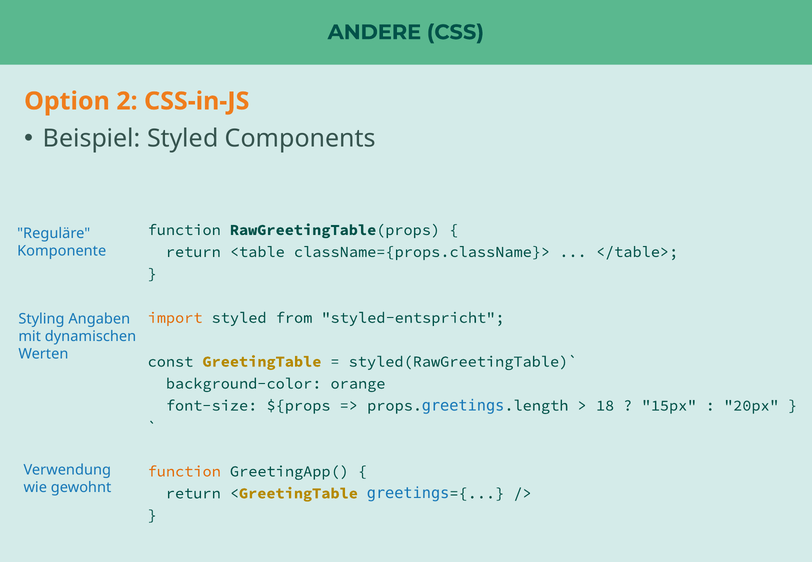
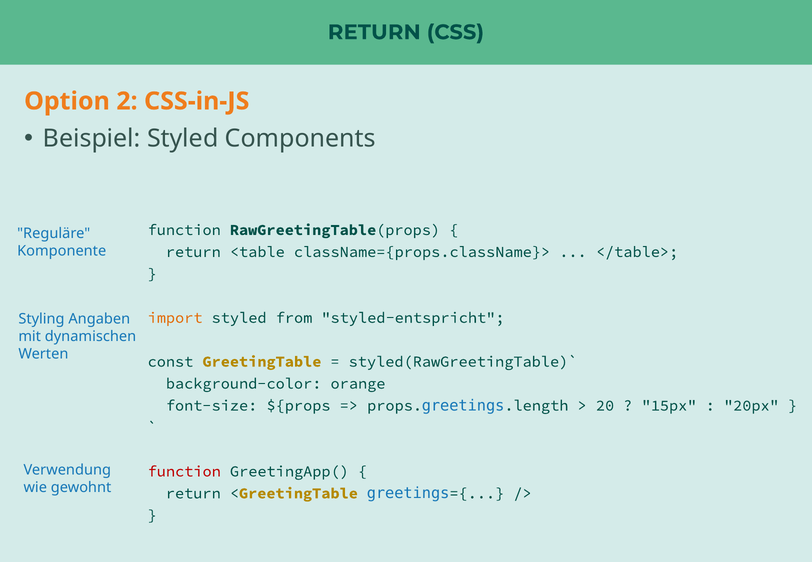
ANDERE at (374, 32): ANDERE -> RETURN
18: 18 -> 20
function at (184, 471) colour: orange -> red
